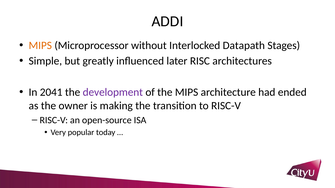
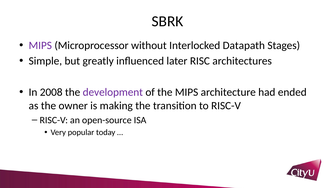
ADDI: ADDI -> SBRK
MIPS at (40, 46) colour: orange -> purple
2041: 2041 -> 2008
